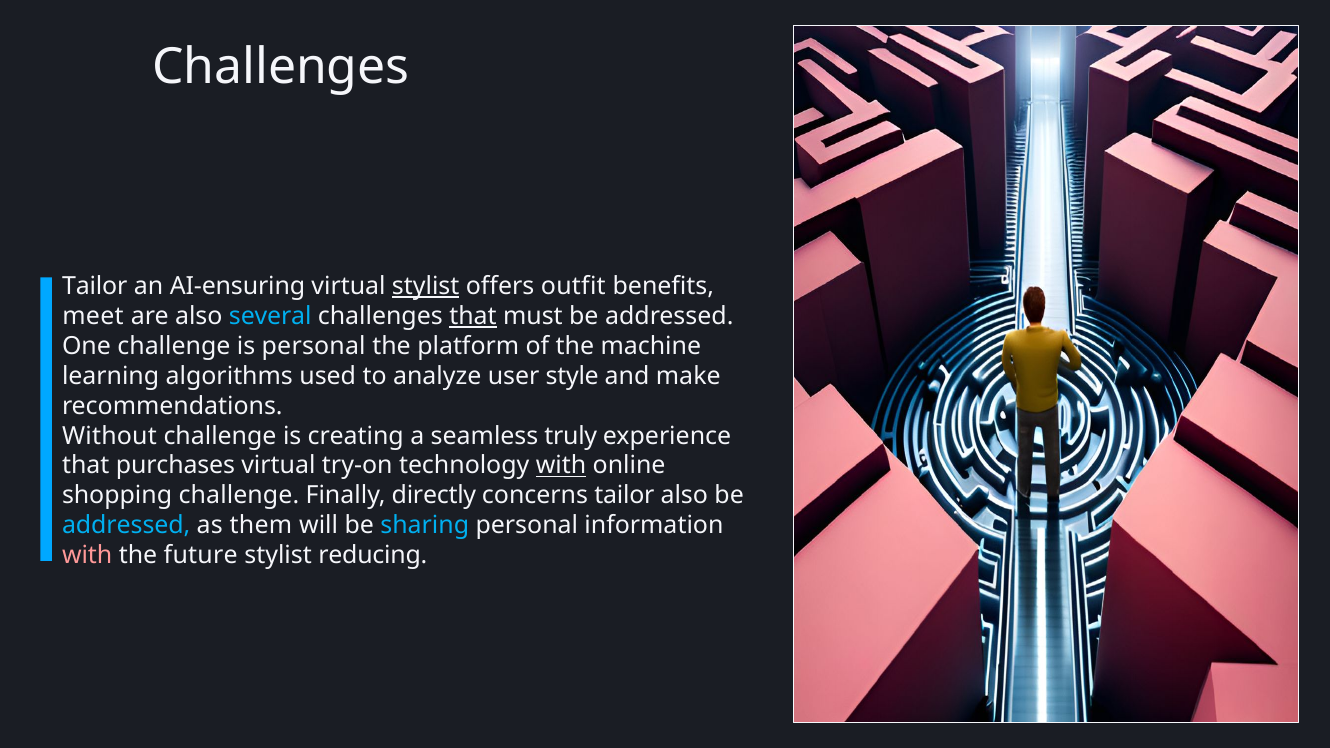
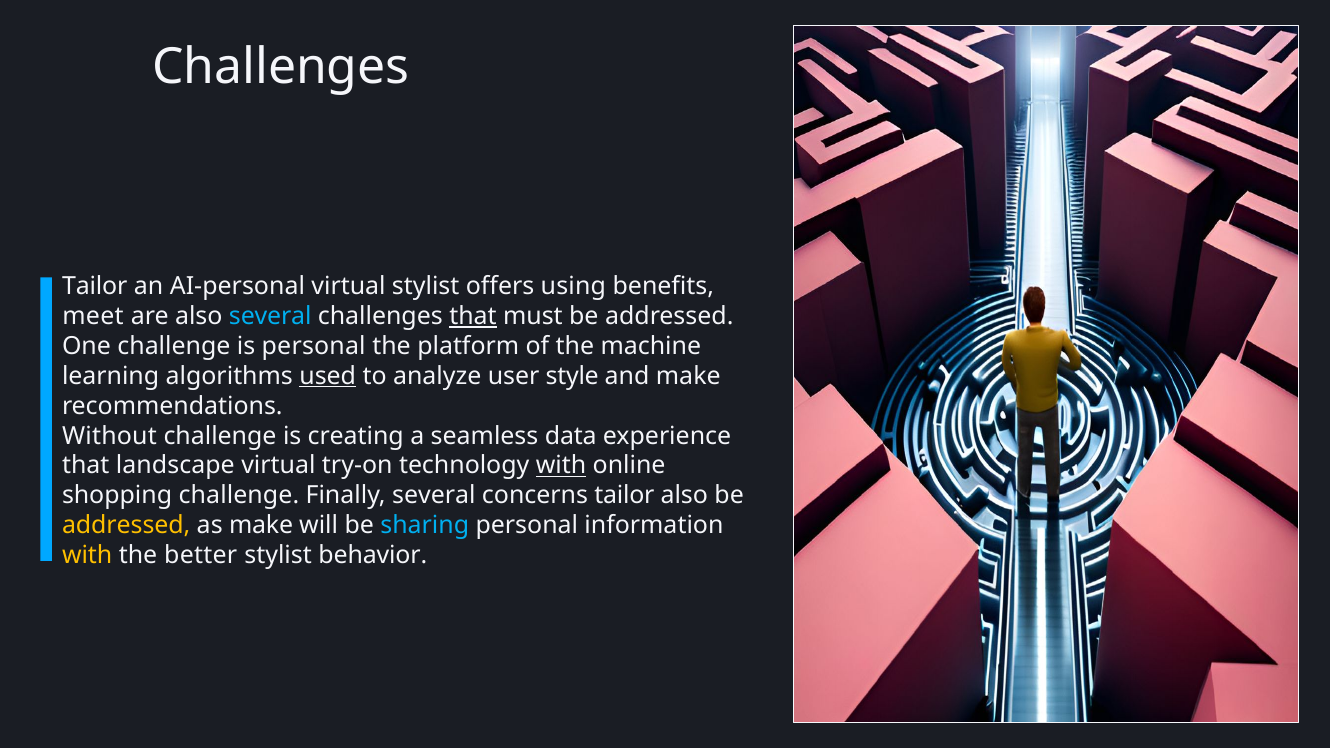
AI-ensuring: AI-ensuring -> AI-personal
stylist at (426, 286) underline: present -> none
outfit: outfit -> using
used underline: none -> present
truly: truly -> data
purchases: purchases -> landscape
Finally directly: directly -> several
addressed at (126, 526) colour: light blue -> yellow
as them: them -> make
with at (87, 556) colour: pink -> yellow
future: future -> better
reducing: reducing -> behavior
